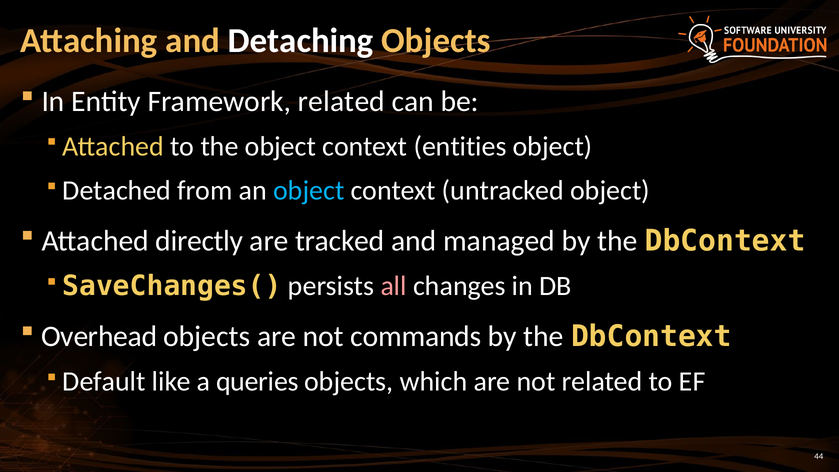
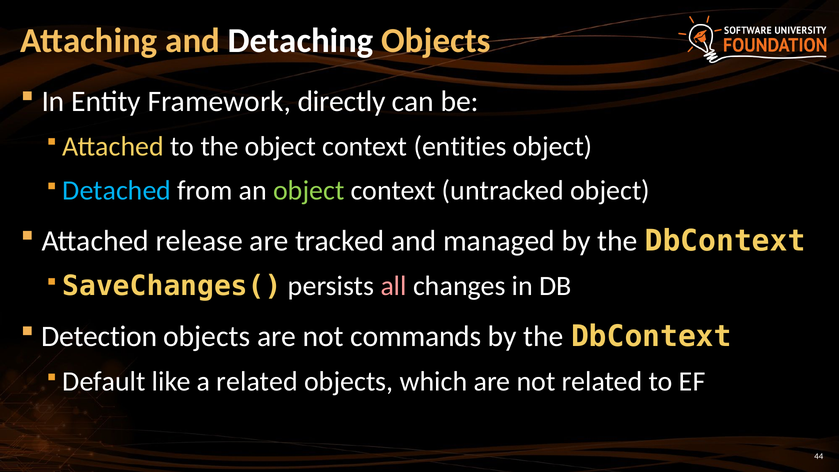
Framework related: related -> directly
Detached colour: white -> light blue
object at (309, 191) colour: light blue -> light green
directly: directly -> release
Overhead: Overhead -> Detection
a queries: queries -> related
